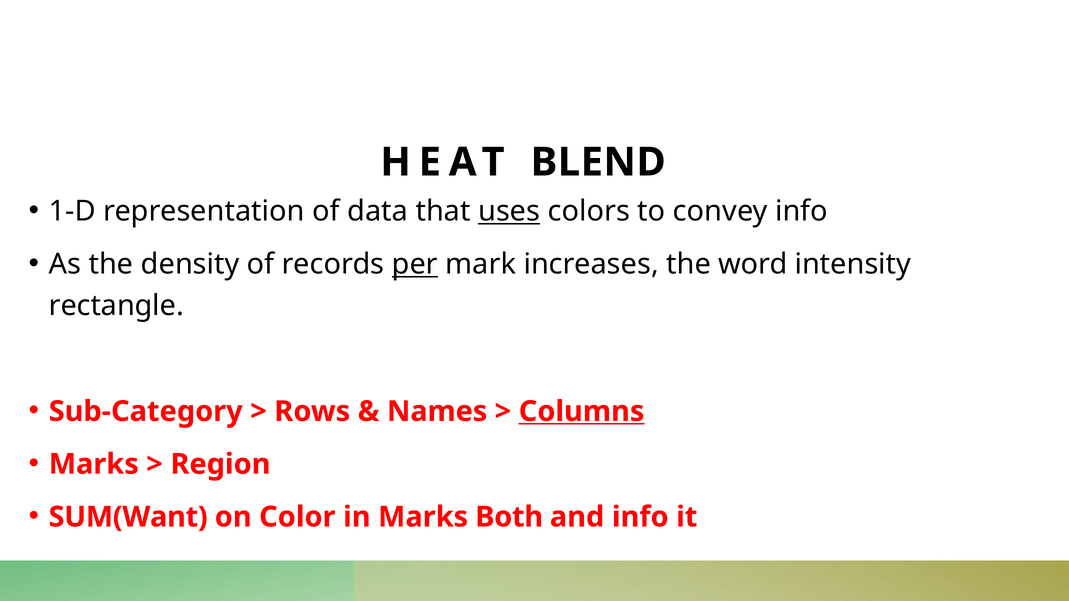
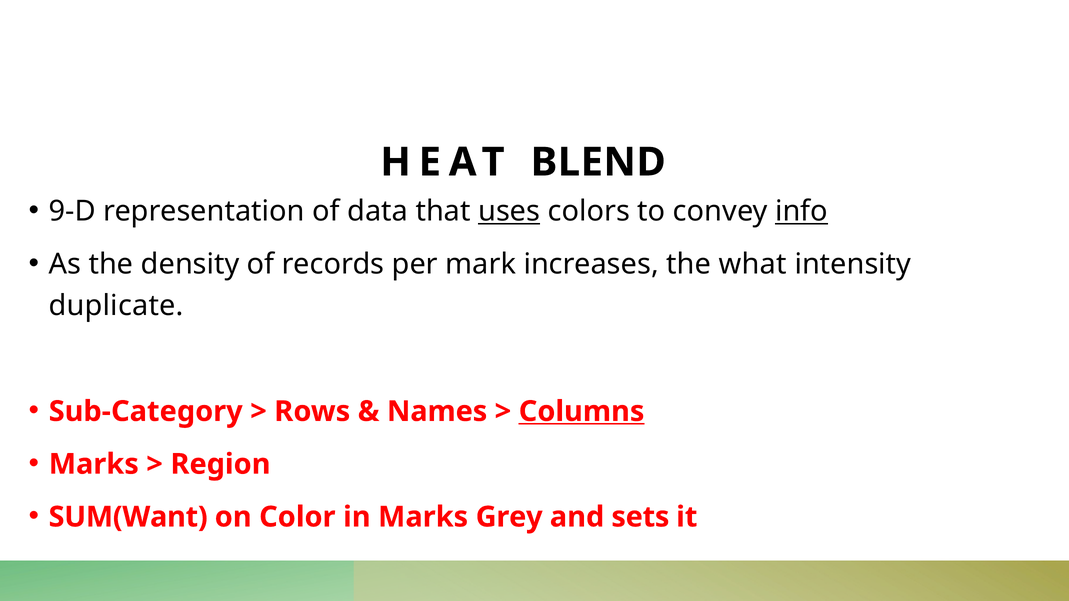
1-D: 1-D -> 9-D
info at (801, 212) underline: none -> present
per underline: present -> none
word: word -> what
rectangle: rectangle -> duplicate
Both: Both -> Grey
and info: info -> sets
